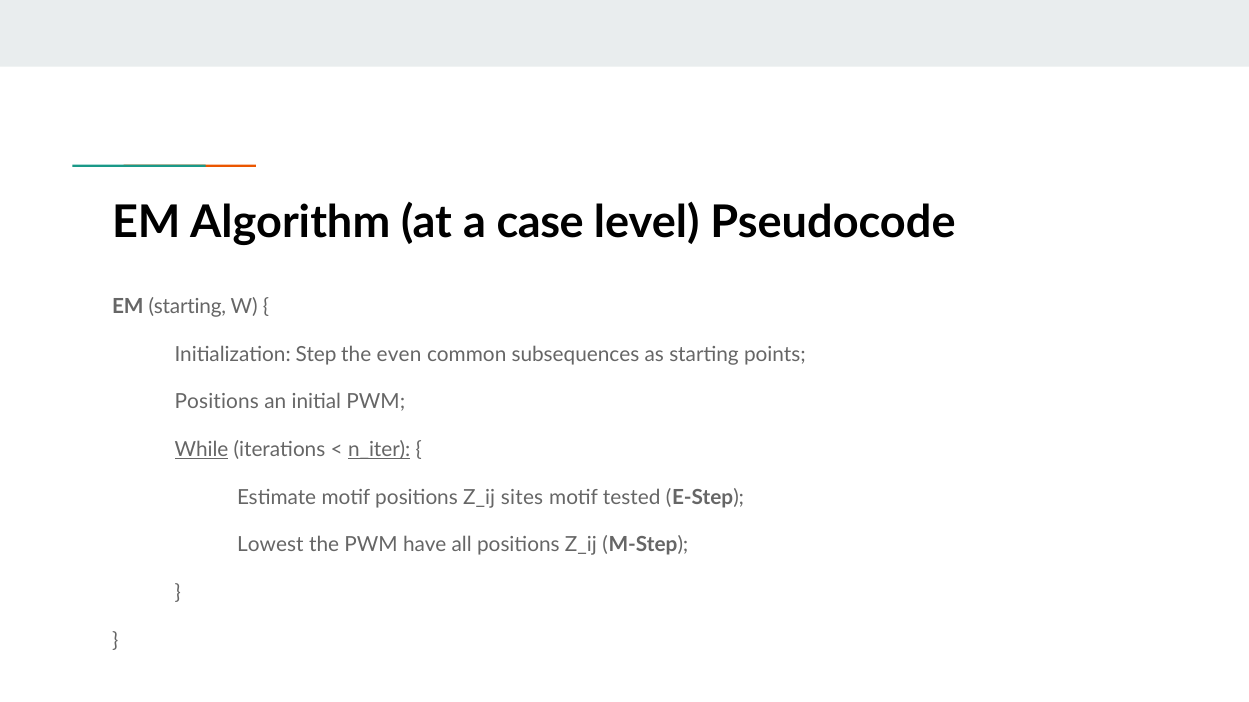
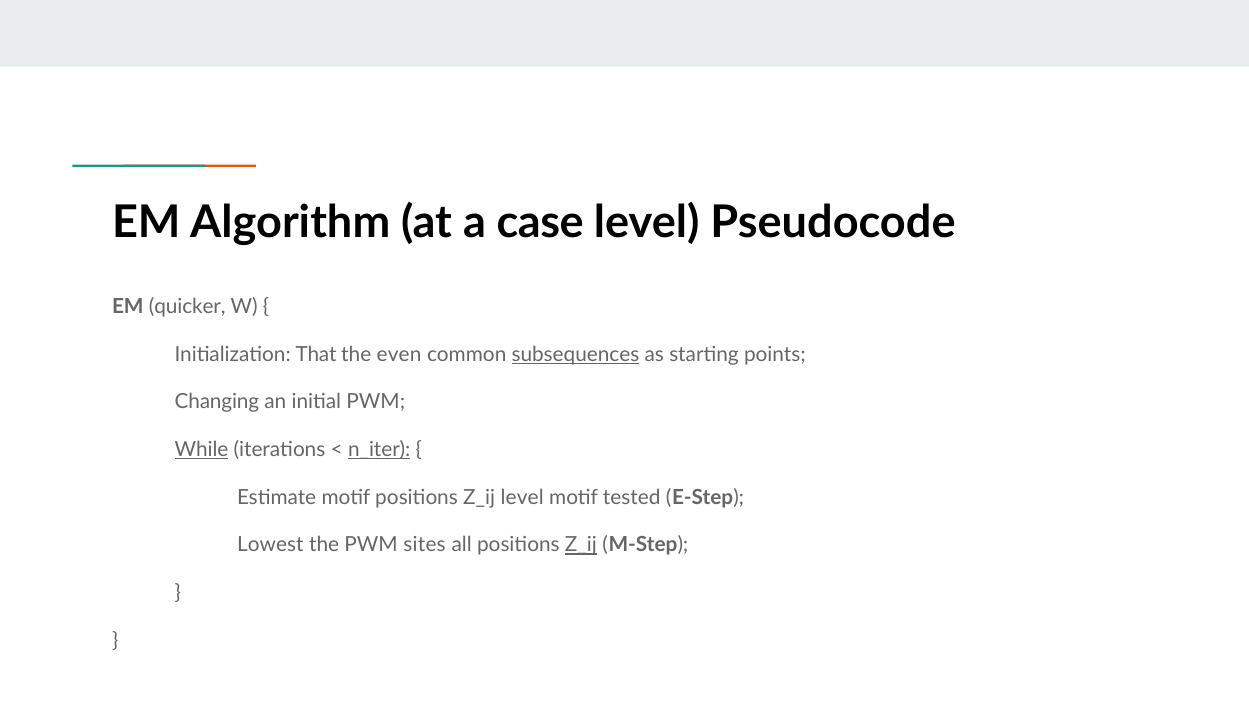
EM starting: starting -> quicker
Step: Step -> That
subsequences underline: none -> present
Positions at (217, 402): Positions -> Changing
Z_ij sites: sites -> level
have: have -> sites
Z_ij at (581, 545) underline: none -> present
